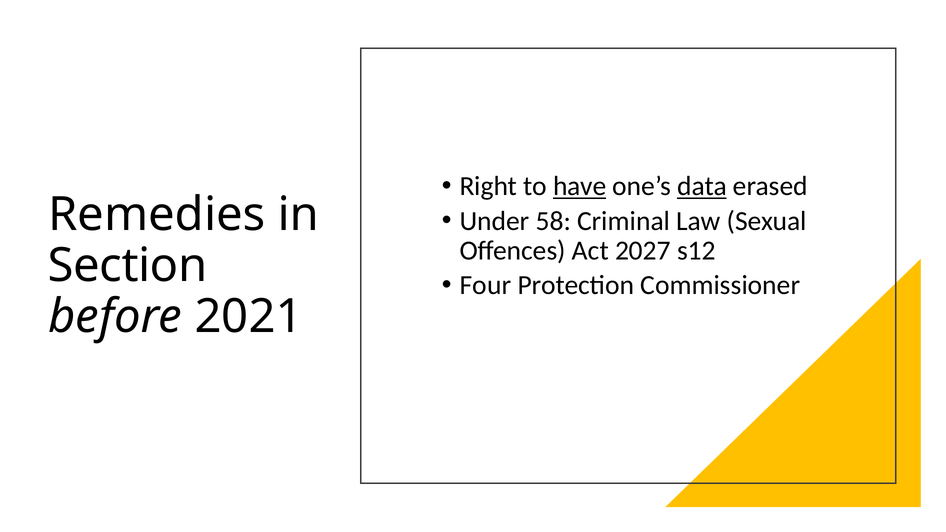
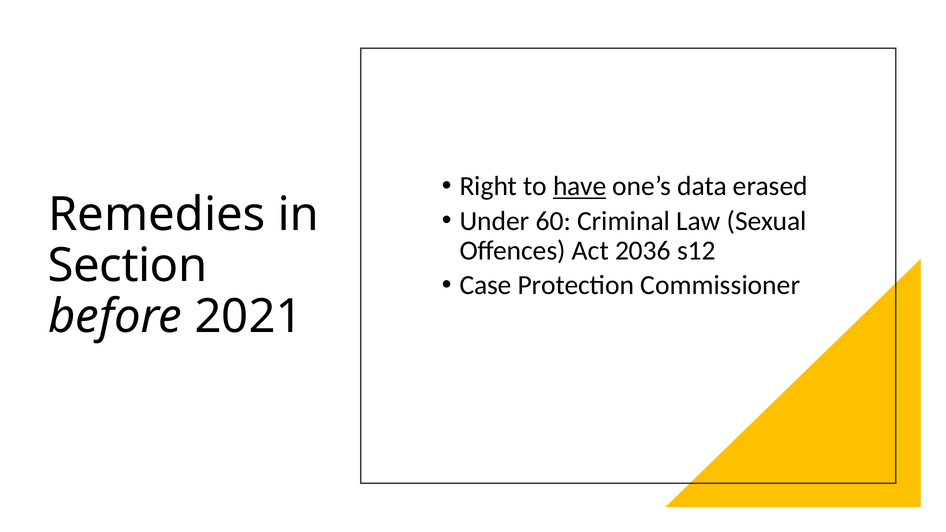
data underline: present -> none
58: 58 -> 60
2027: 2027 -> 2036
Four: Four -> Case
